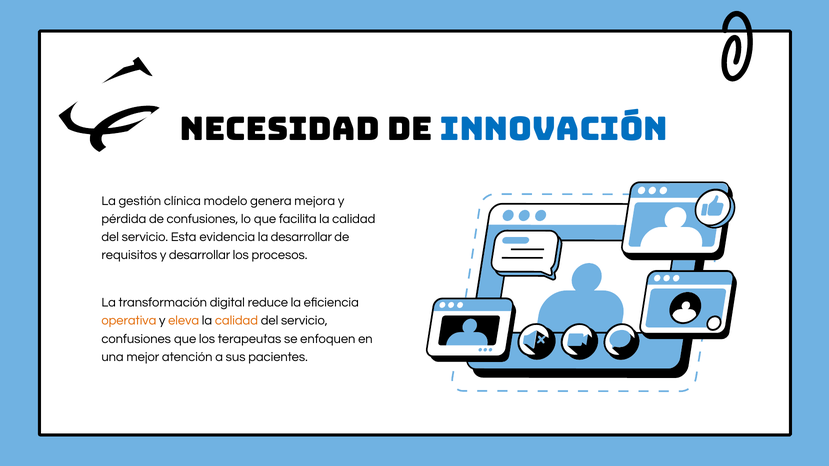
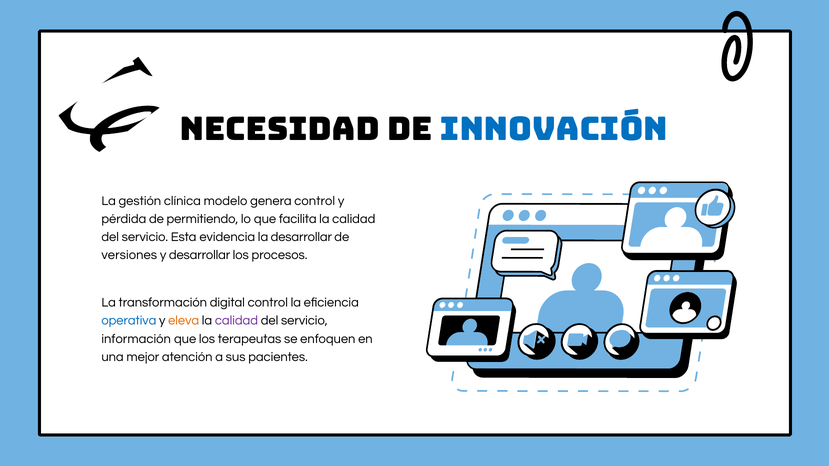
genera mejora: mejora -> control
de confusiones: confusiones -> permitiendo
requisitos: requisitos -> versiones
digital reduce: reduce -> control
operativa colour: orange -> blue
calidad at (236, 321) colour: orange -> purple
confusiones at (136, 339): confusiones -> información
